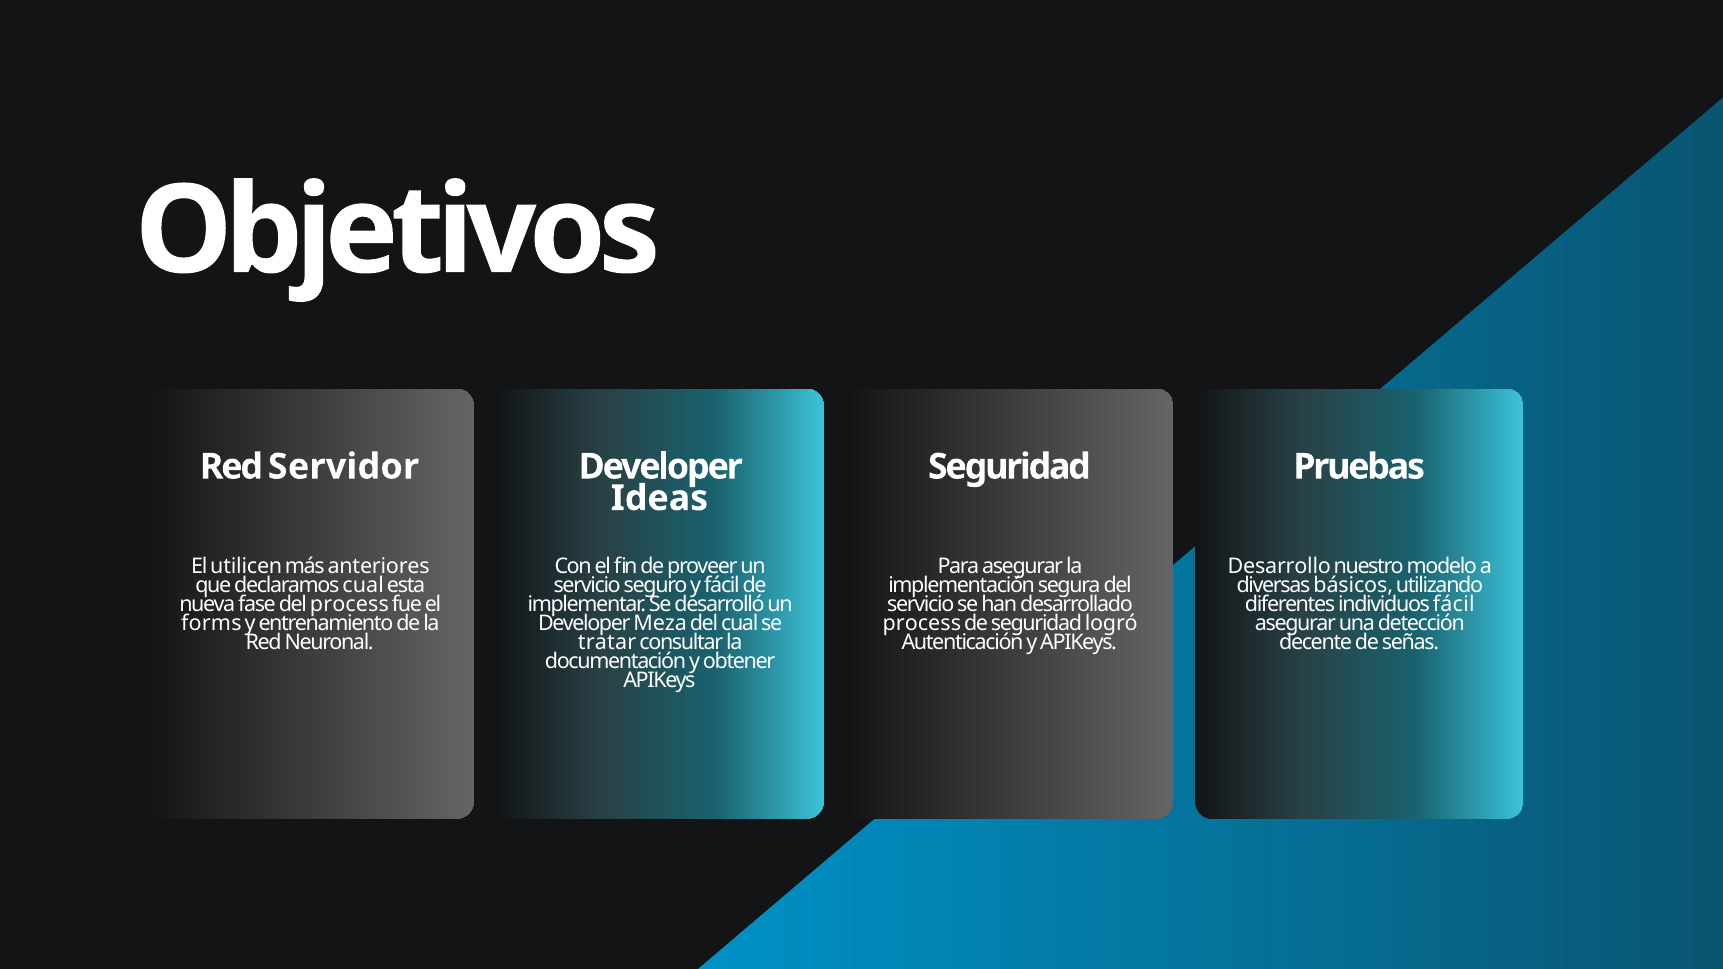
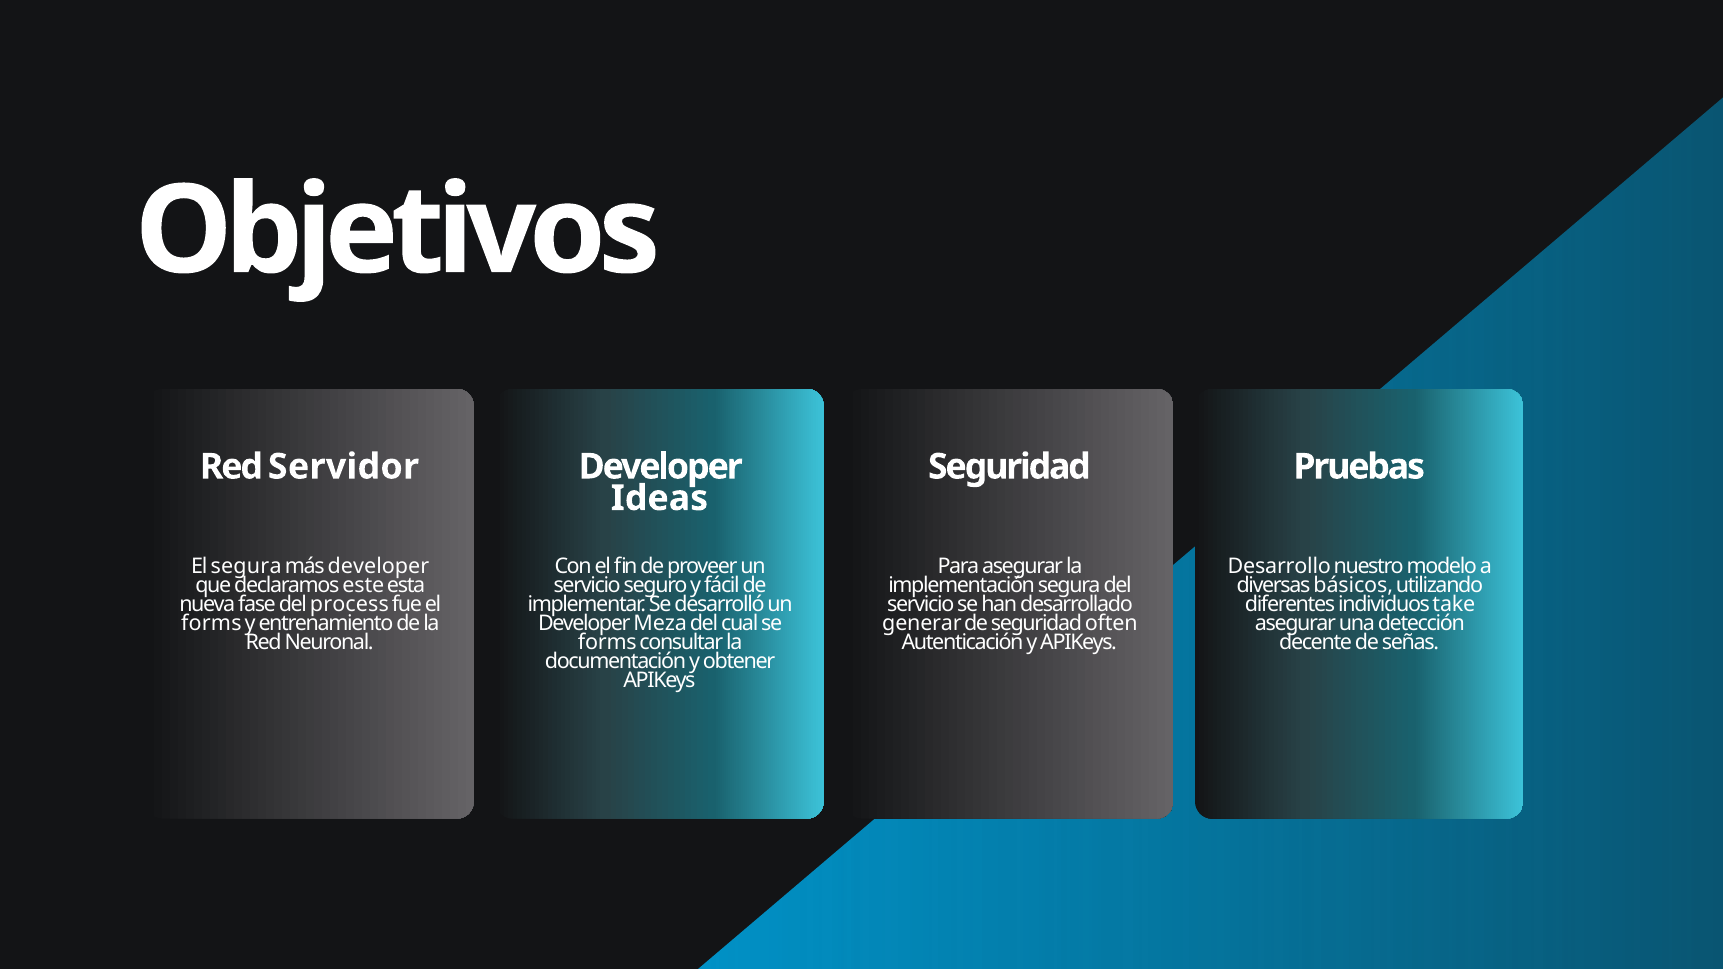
El utilicen: utilicen -> segura
más anteriores: anteriores -> developer
declaramos cual: cual -> este
individuos fácil: fácil -> take
process at (922, 624): process -> generar
logró: logró -> often
tratar at (607, 643): tratar -> forms
